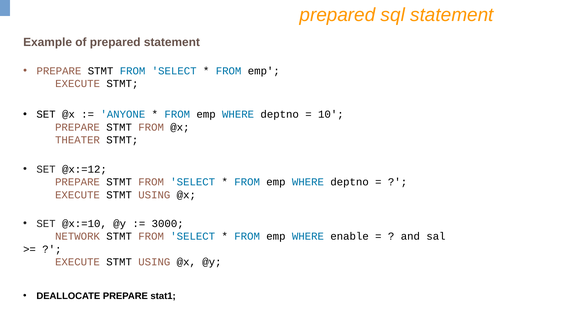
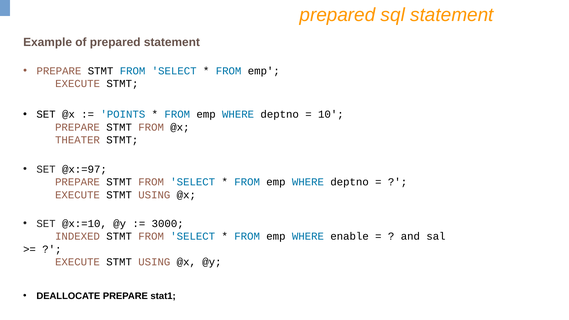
ANYONE: ANYONE -> POINTS
@x:=12: @x:=12 -> @x:=97
NETWORK: NETWORK -> INDEXED
